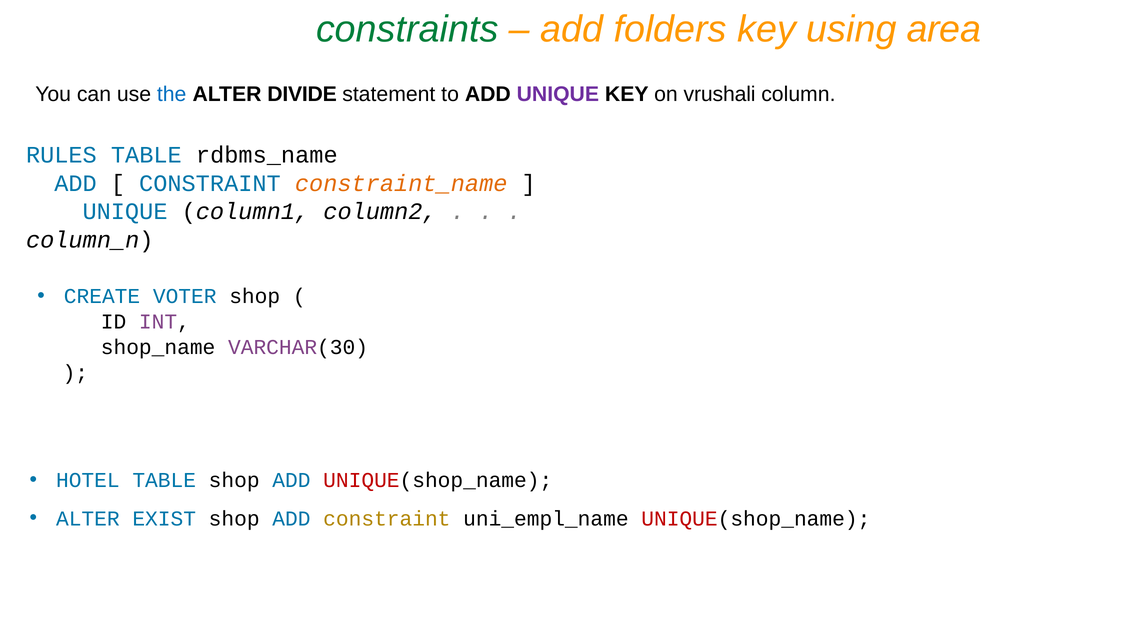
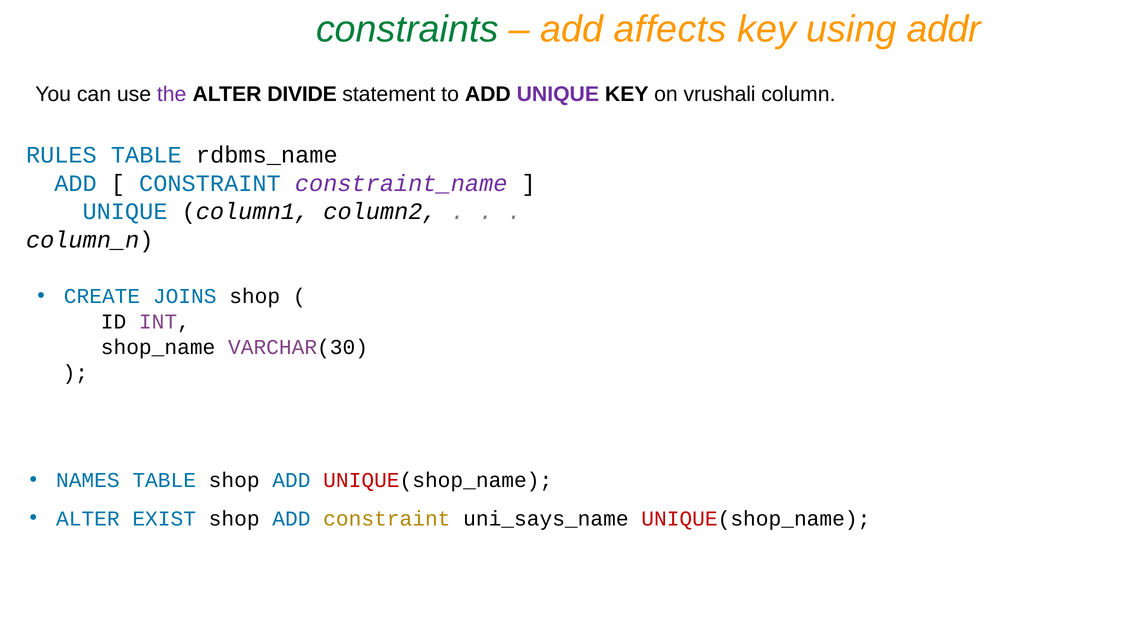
folders: folders -> affects
area: area -> addr
the colour: blue -> purple
constraint_name colour: orange -> purple
VOTER: VOTER -> JOINS
HOTEL: HOTEL -> NAMES
uni_empl_name: uni_empl_name -> uni_says_name
